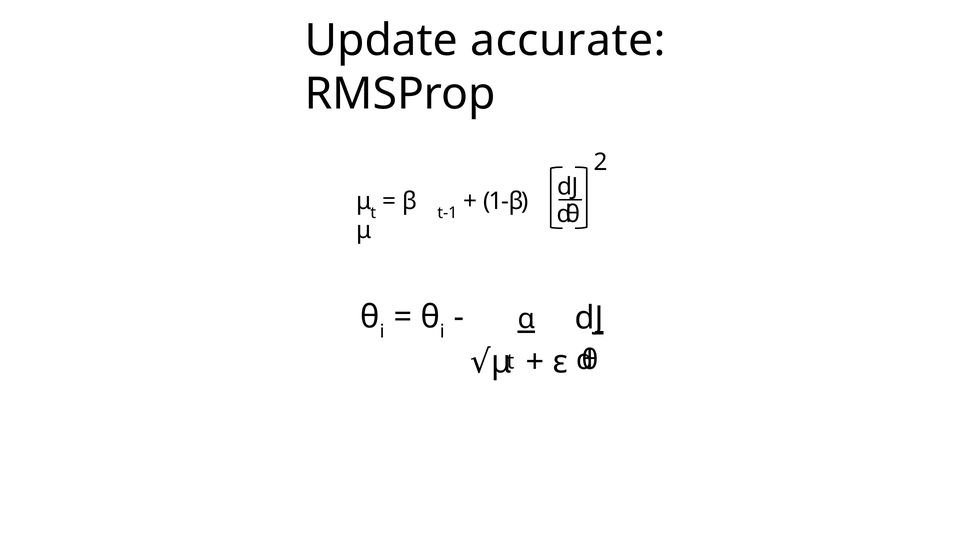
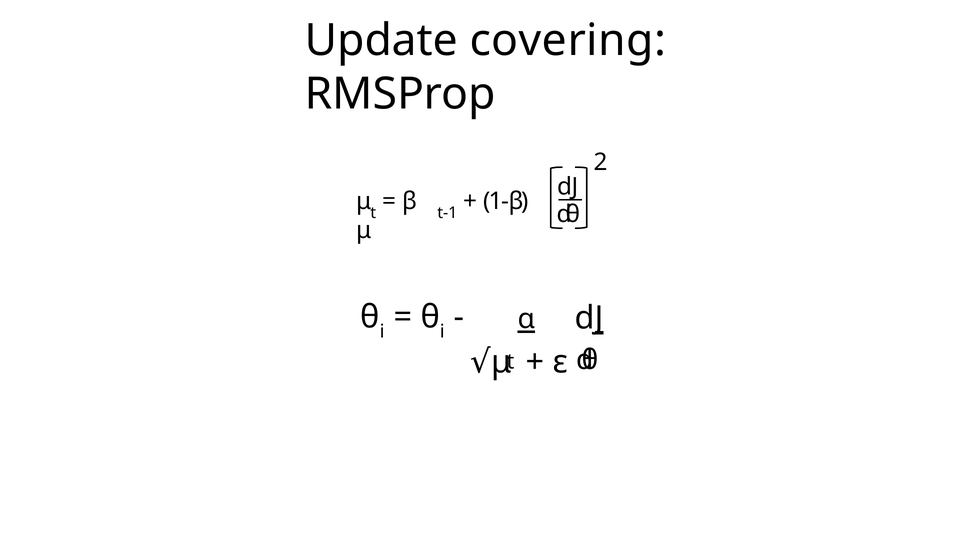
accurate: accurate -> covering
